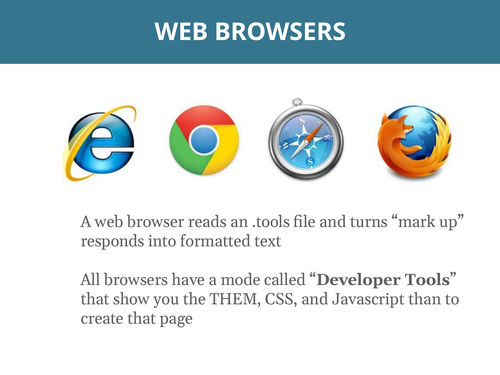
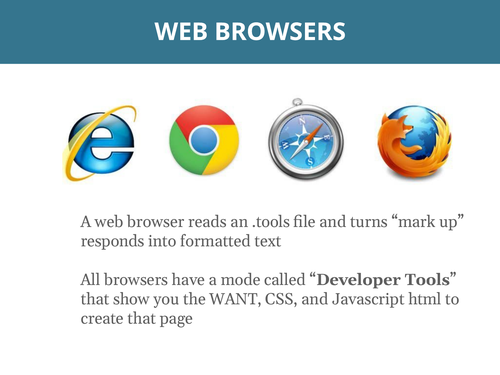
THEM: THEM -> WANT
than: than -> html
